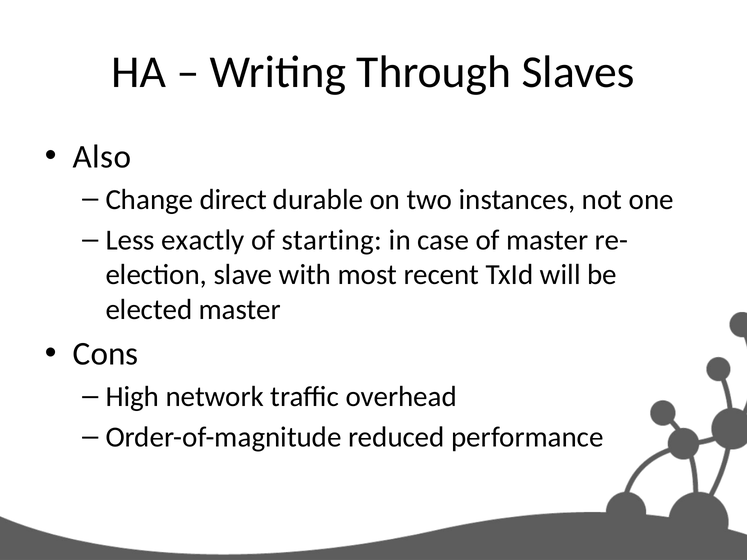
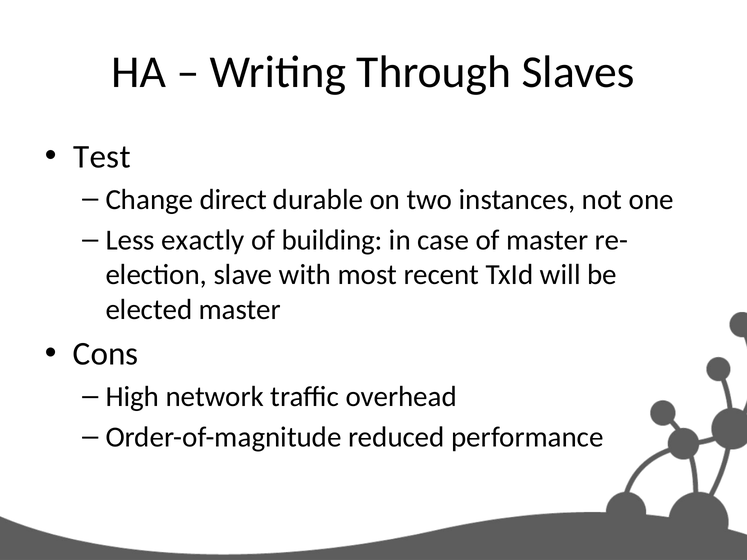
Also: Also -> Test
starting: starting -> building
